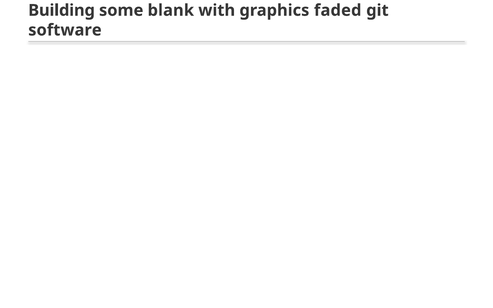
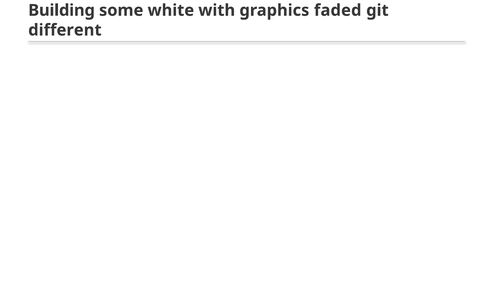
blank: blank -> white
software: software -> different
